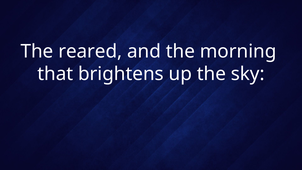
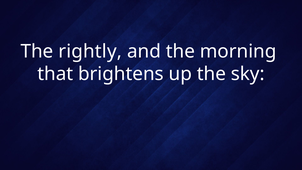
reared: reared -> rightly
